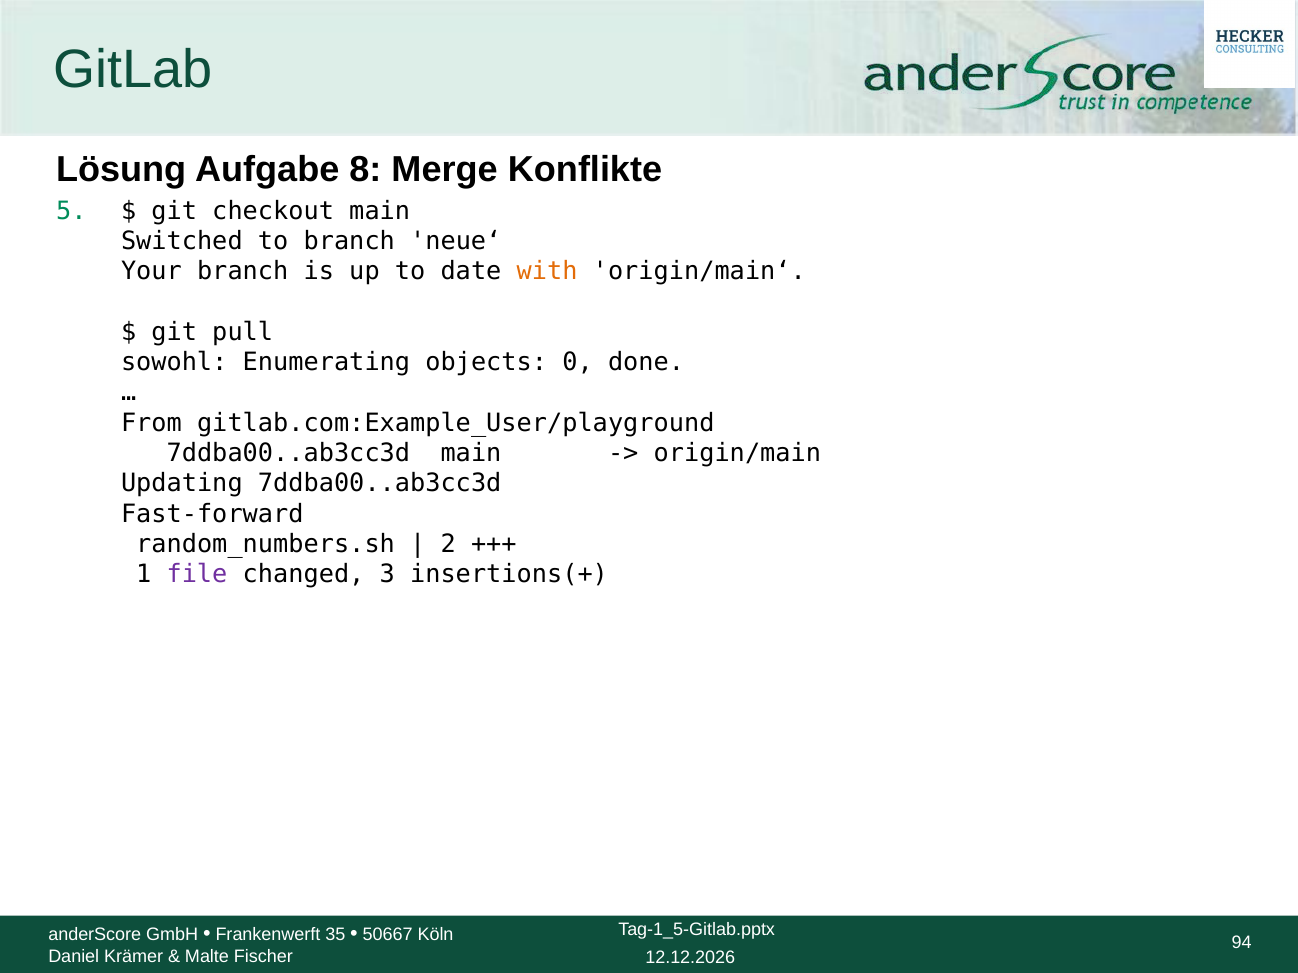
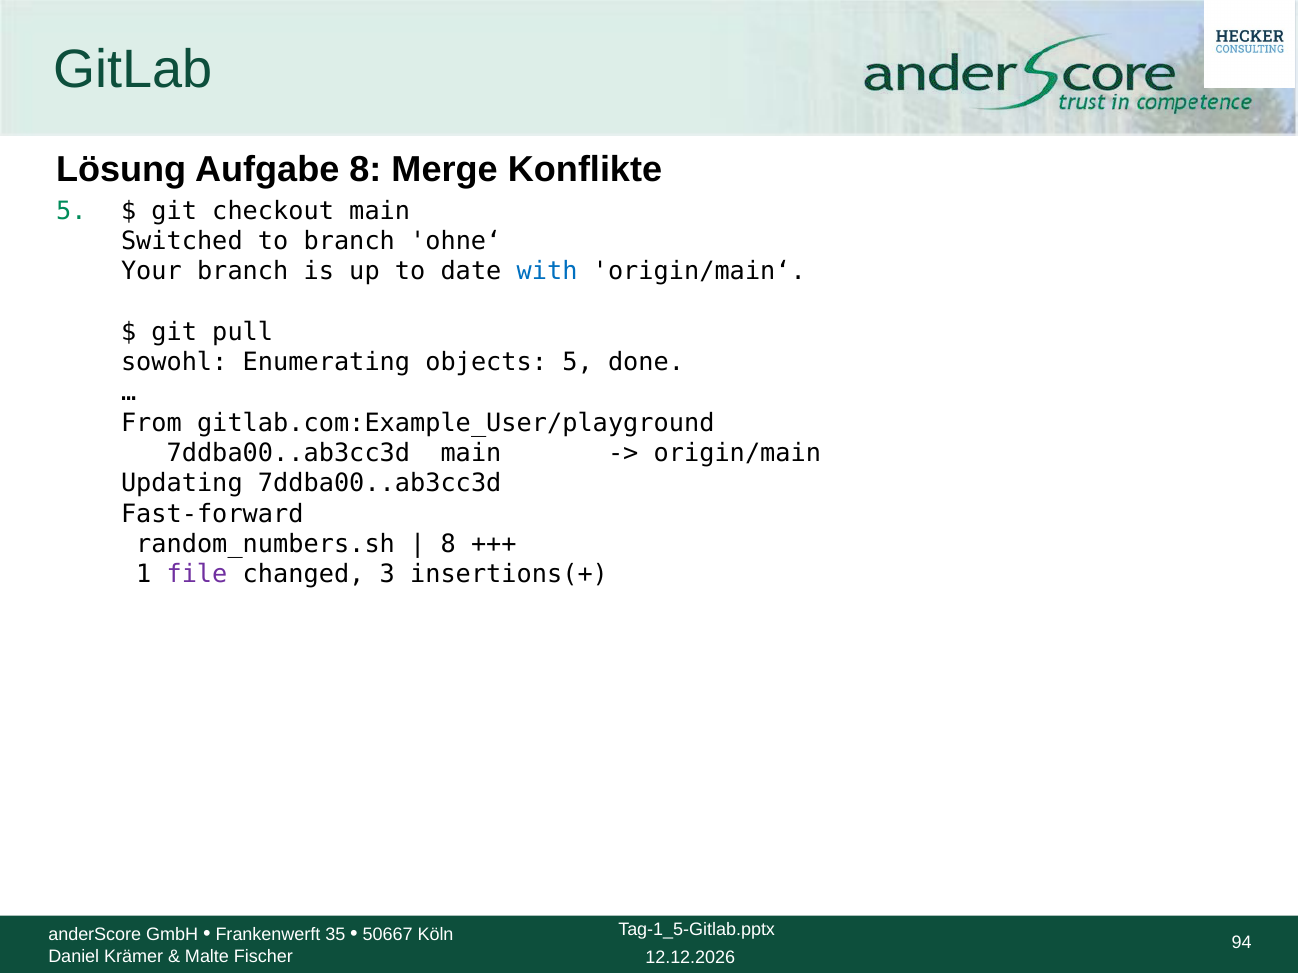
neue‘: neue‘ -> ohne‘
with colour: orange -> blue
objects 0: 0 -> 5
2 at (448, 544): 2 -> 8
